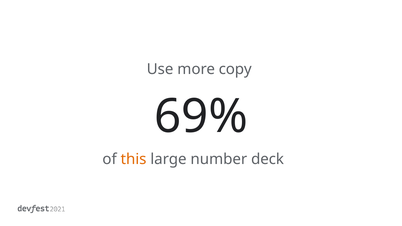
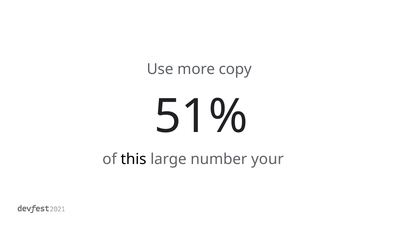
69%: 69% -> 51%
this colour: orange -> black
deck: deck -> your
